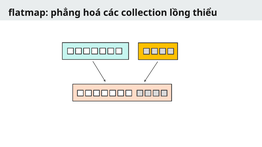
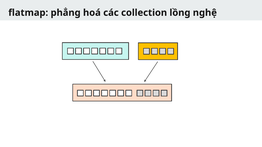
thiểu: thiểu -> nghệ
